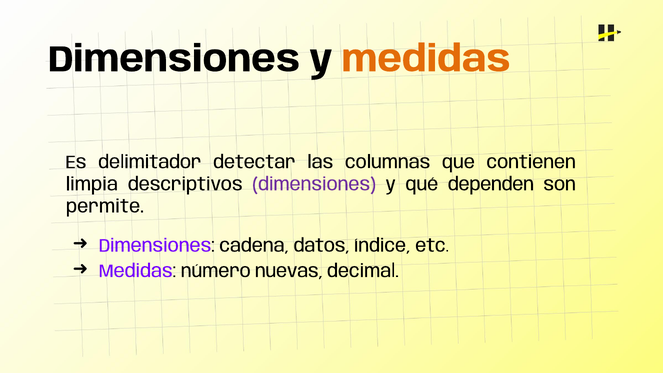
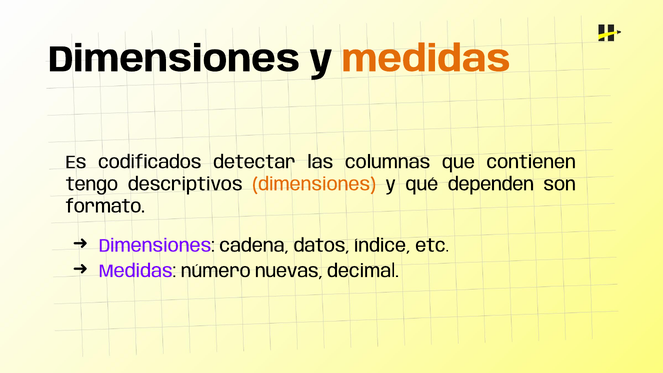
delimitador: delimitador -> codificados
limpia: limpia -> tengo
dimensiones at (314, 184) colour: purple -> orange
permite: permite -> formato
